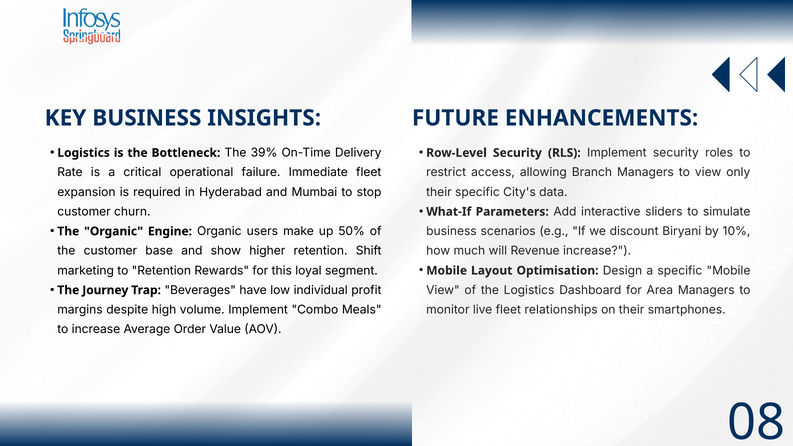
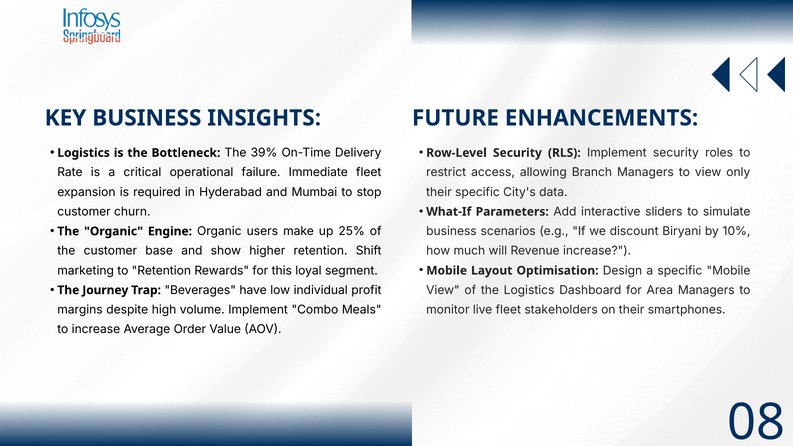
50%: 50% -> 25%
relationships: relationships -> stakeholders
